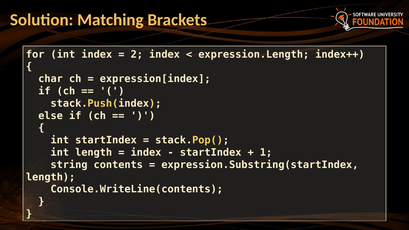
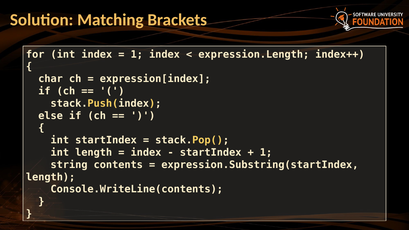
2 at (137, 54): 2 -> 1
